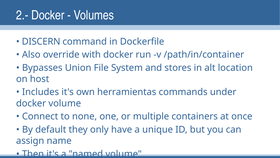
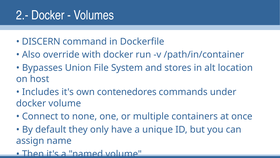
herramientas: herramientas -> contenedores
